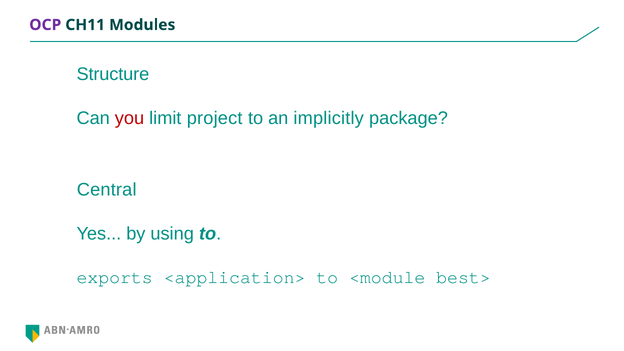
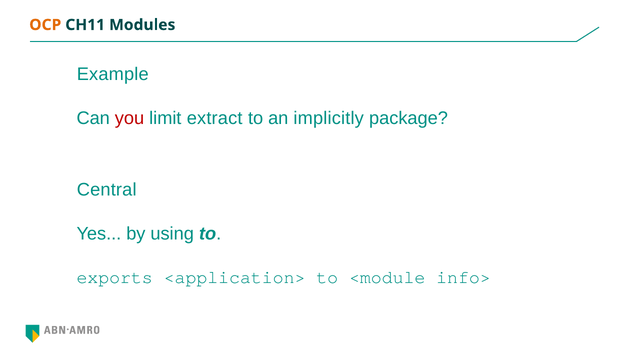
OCP colour: purple -> orange
Structure: Structure -> Example
project: project -> extract
best>: best> -> info>
